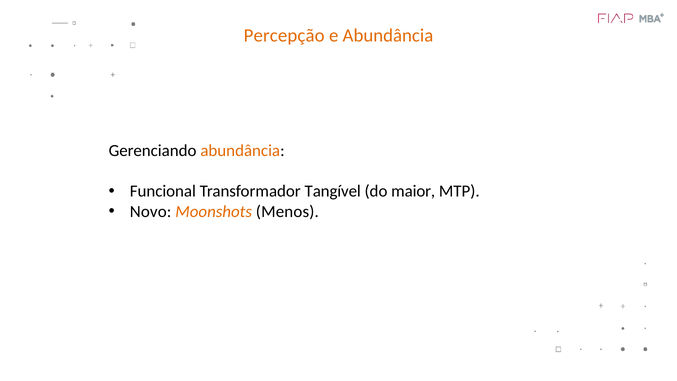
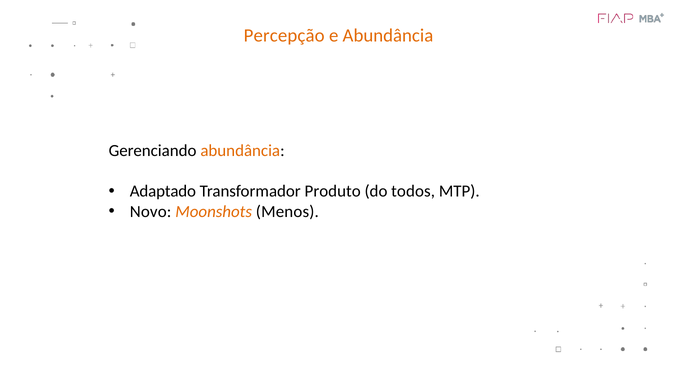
Funcional: Funcional -> Adaptado
Tangível: Tangível -> Produto
maior: maior -> todos
